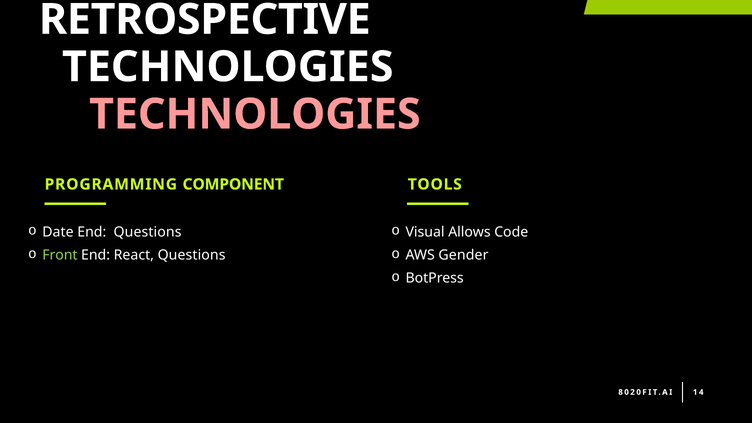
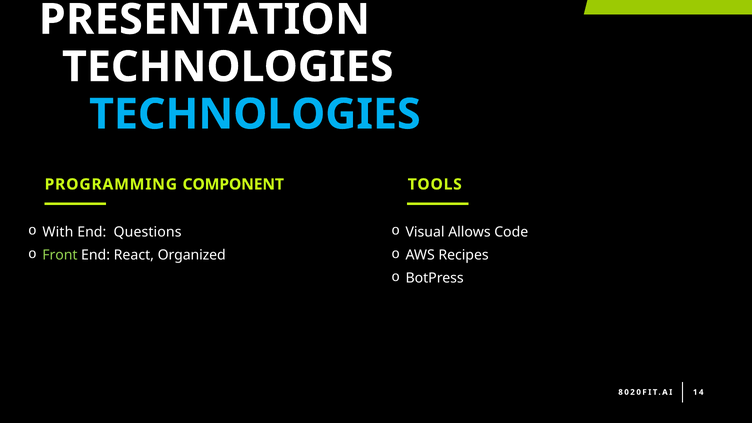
RETROSPECTIVE: RETROSPECTIVE -> PRESENTATION
TECHNOLOGIES at (255, 114) colour: pink -> light blue
Date: Date -> With
React Questions: Questions -> Organized
Gender: Gender -> Recipes
